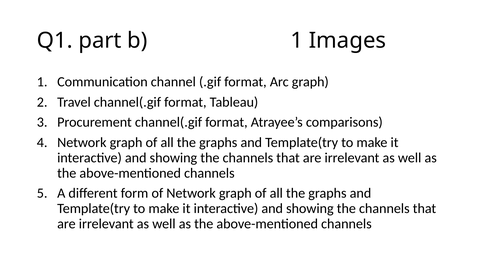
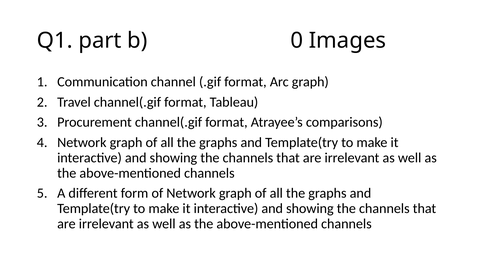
b 1: 1 -> 0
